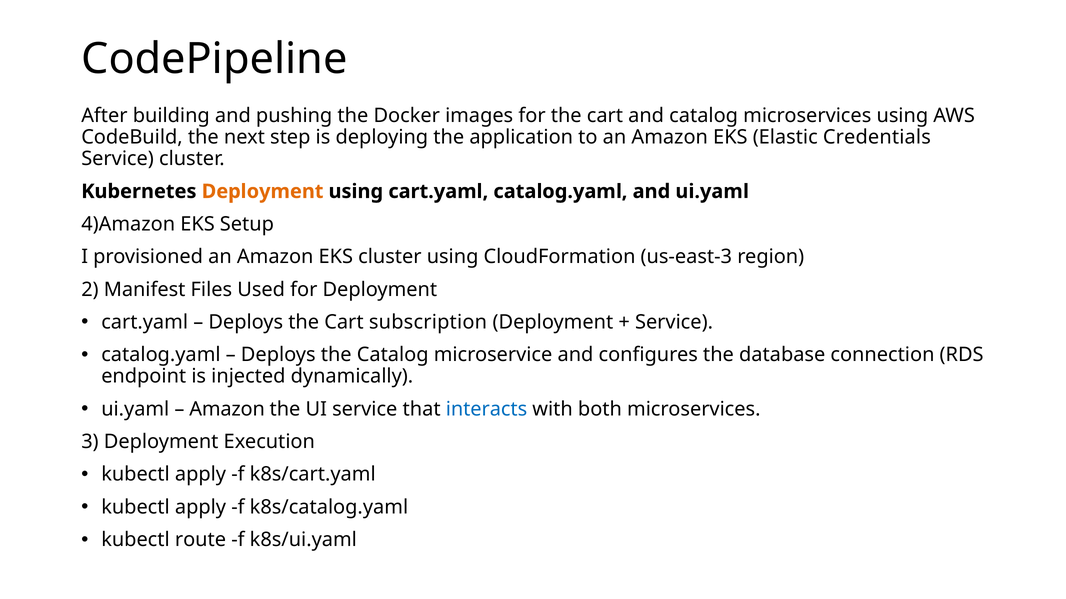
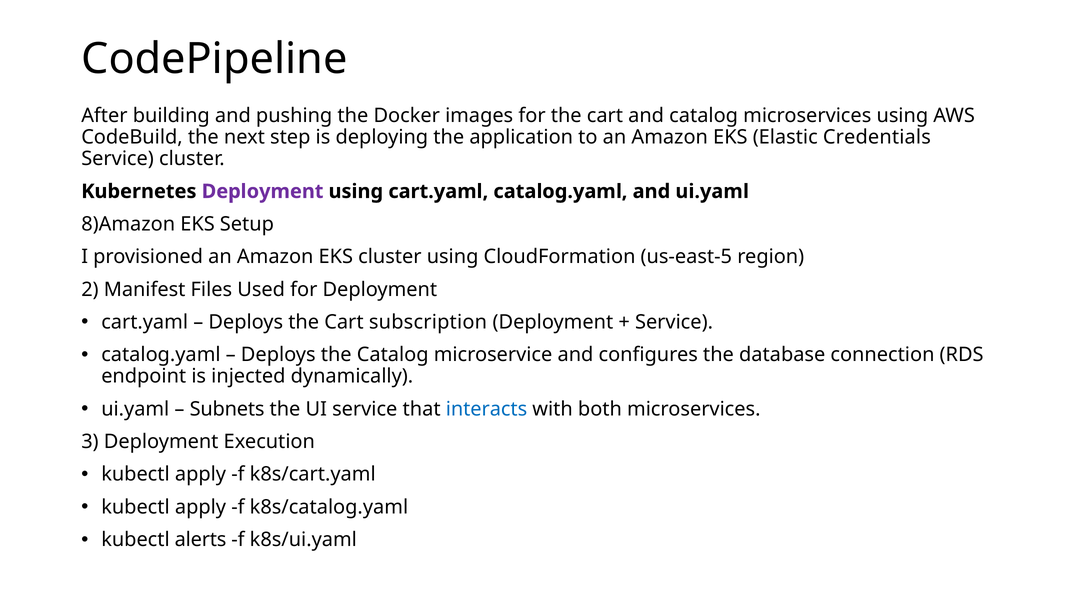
Deployment at (263, 192) colour: orange -> purple
4)Amazon: 4)Amazon -> 8)Amazon
us-east-3: us-east-3 -> us-east-5
Amazon at (227, 409): Amazon -> Subnets
route: route -> alerts
